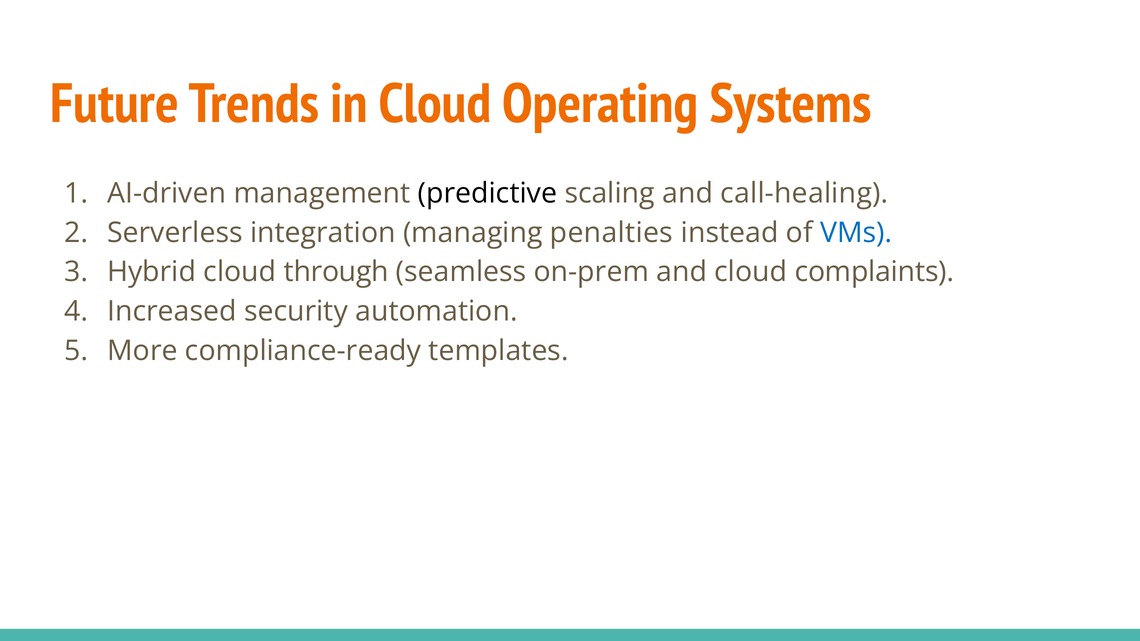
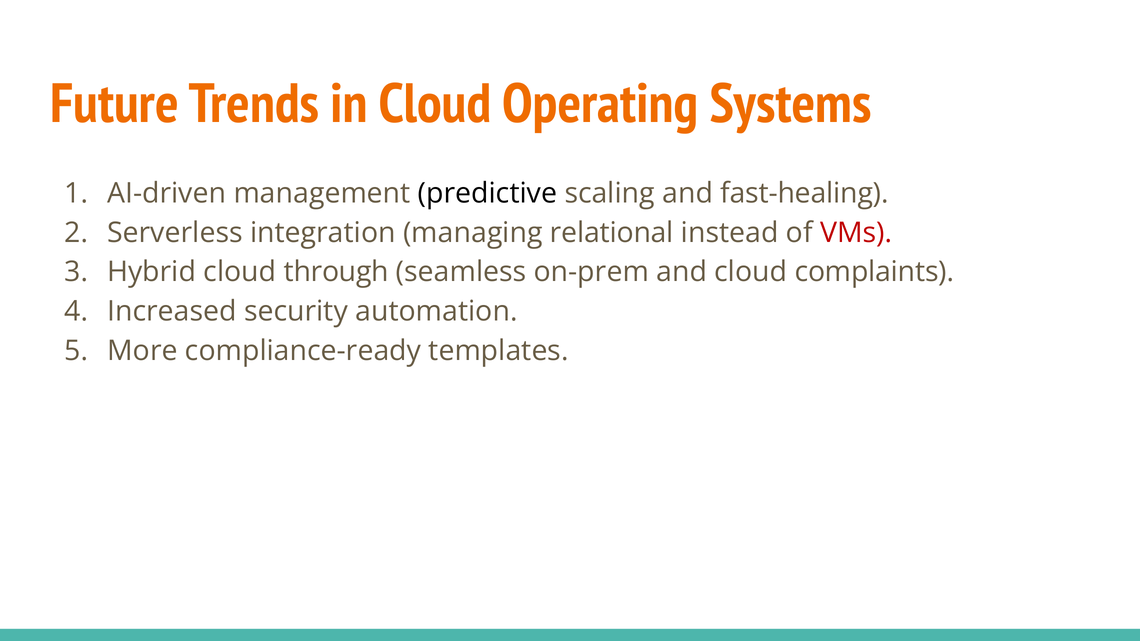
call-healing: call-healing -> fast-healing
penalties: penalties -> relational
VMs colour: blue -> red
